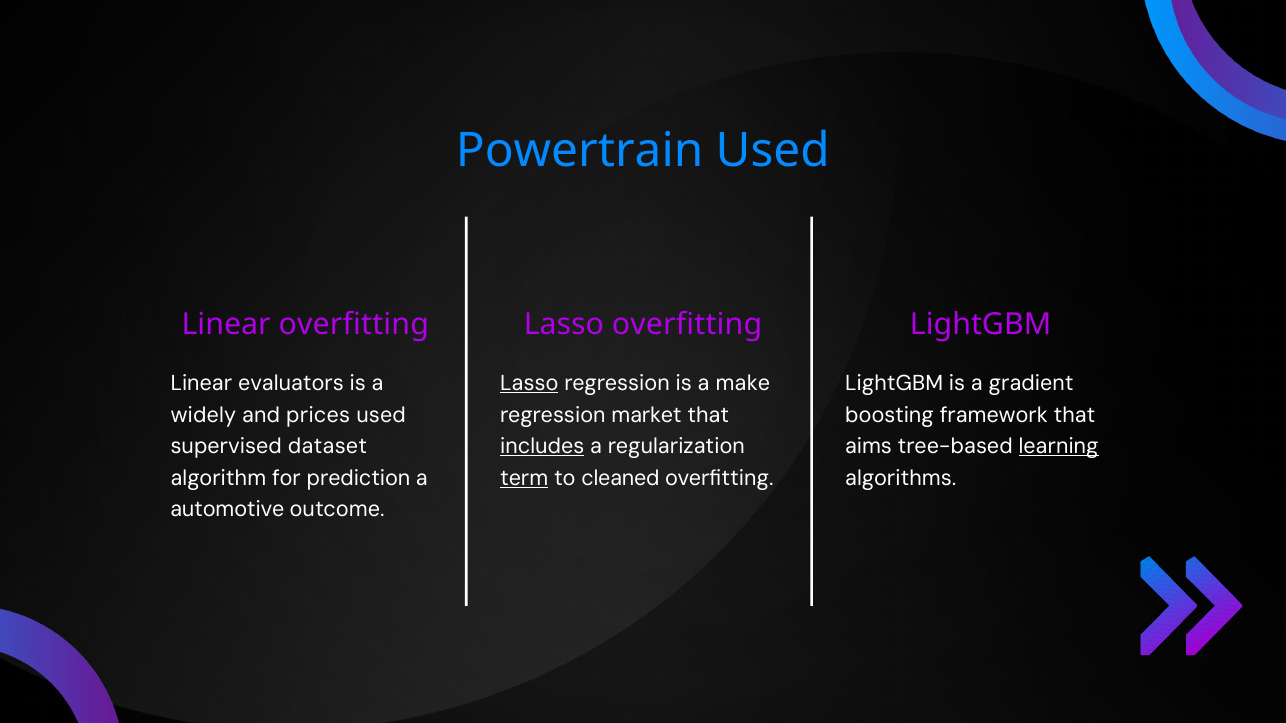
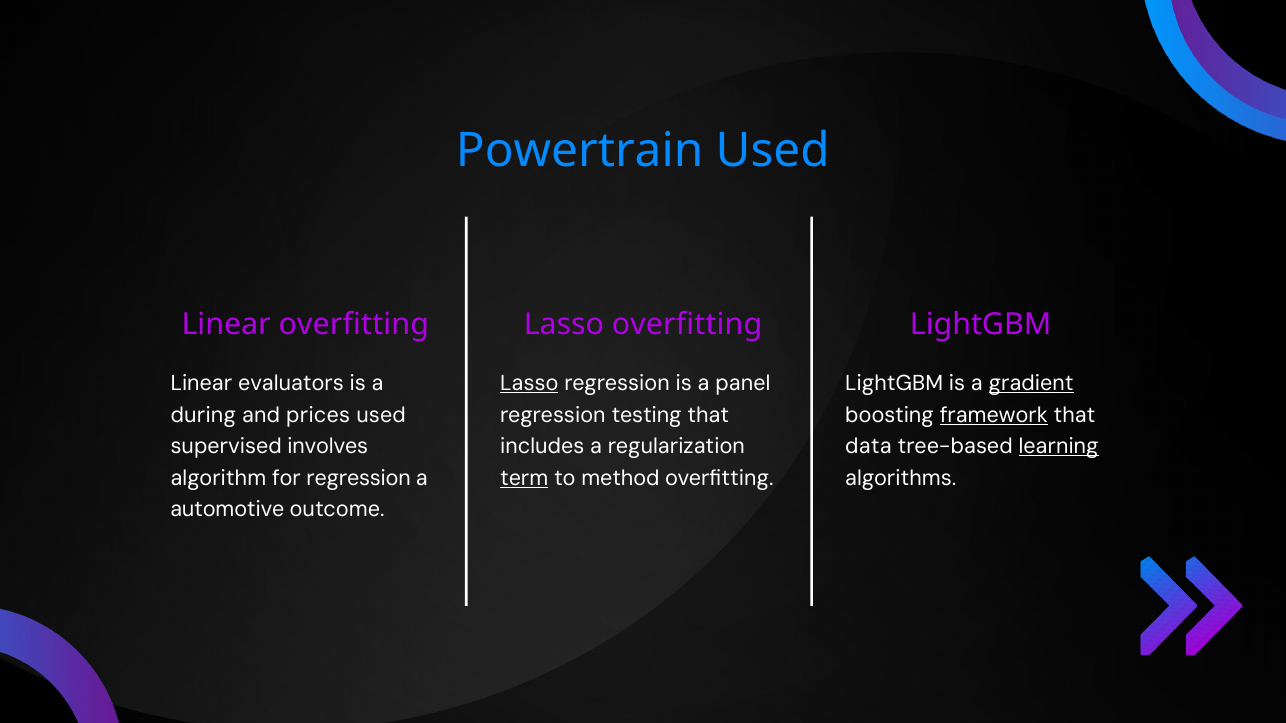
make: make -> panel
gradient underline: none -> present
widely: widely -> during
market: market -> testing
framework underline: none -> present
dataset: dataset -> involves
includes underline: present -> none
aims: aims -> data
for prediction: prediction -> regression
cleaned: cleaned -> method
